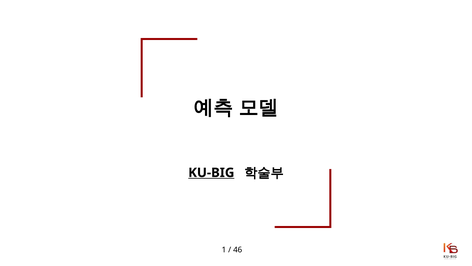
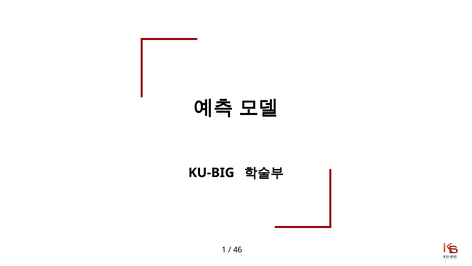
KU-BIG underline: present -> none
